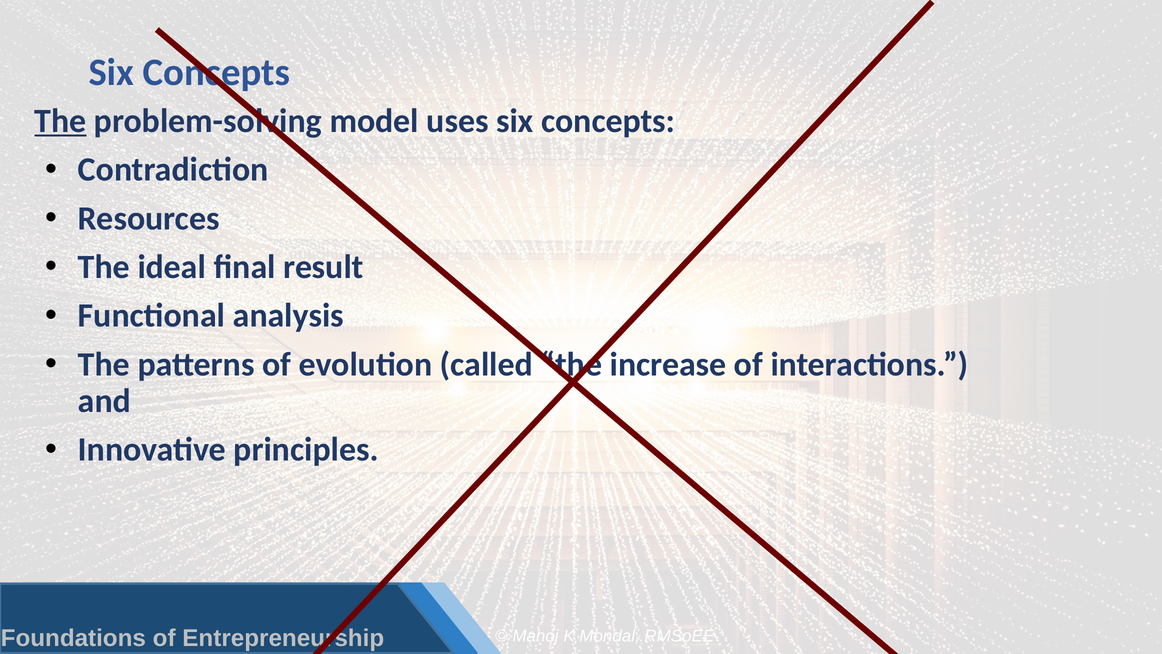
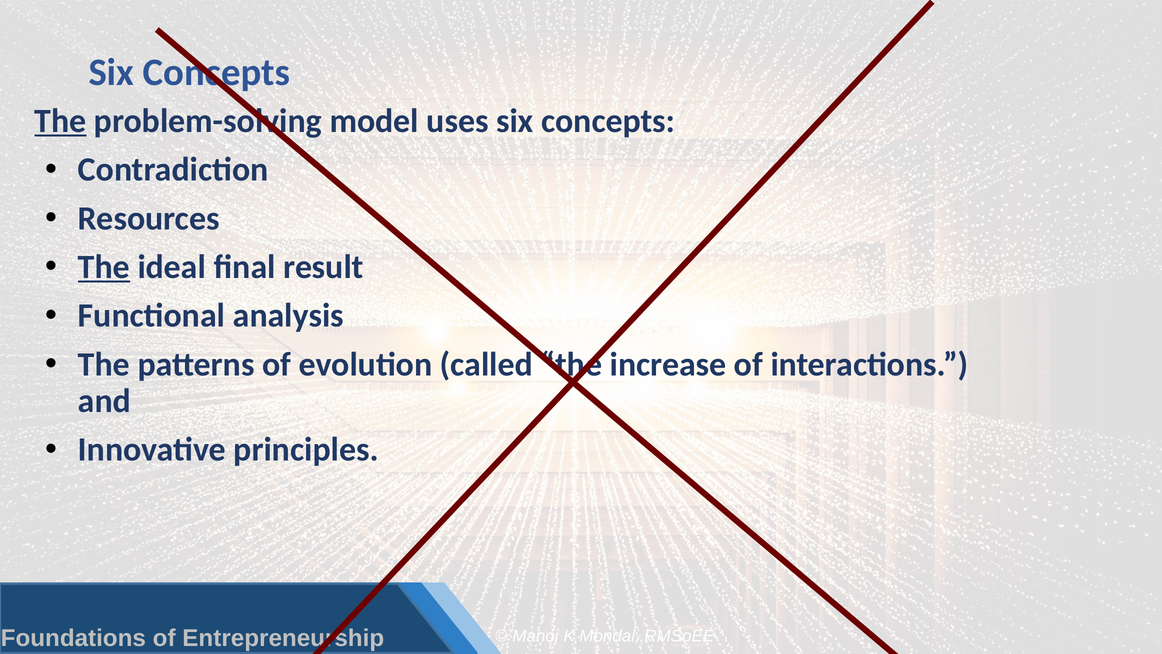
The at (104, 267) underline: none -> present
